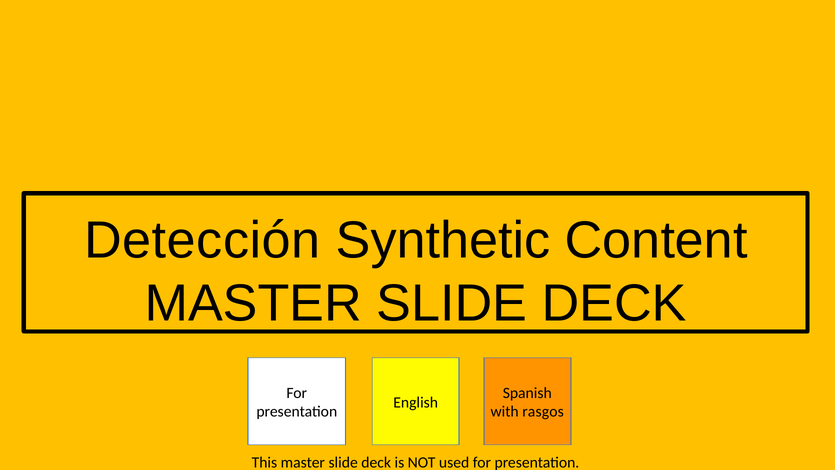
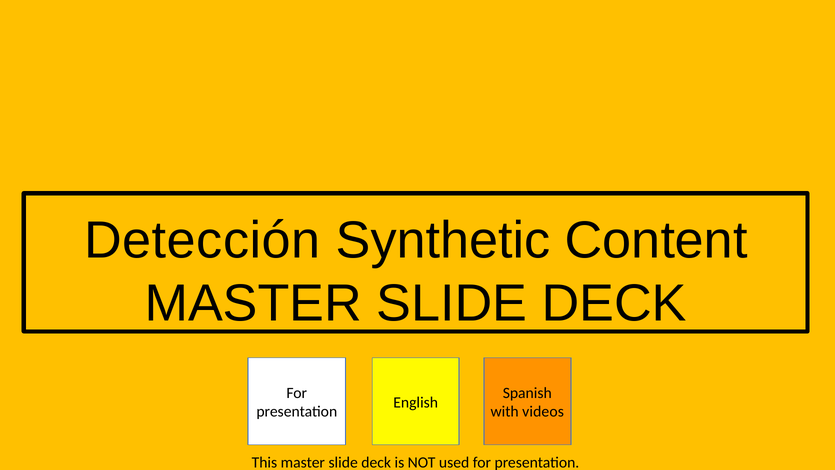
rasgos: rasgos -> videos
